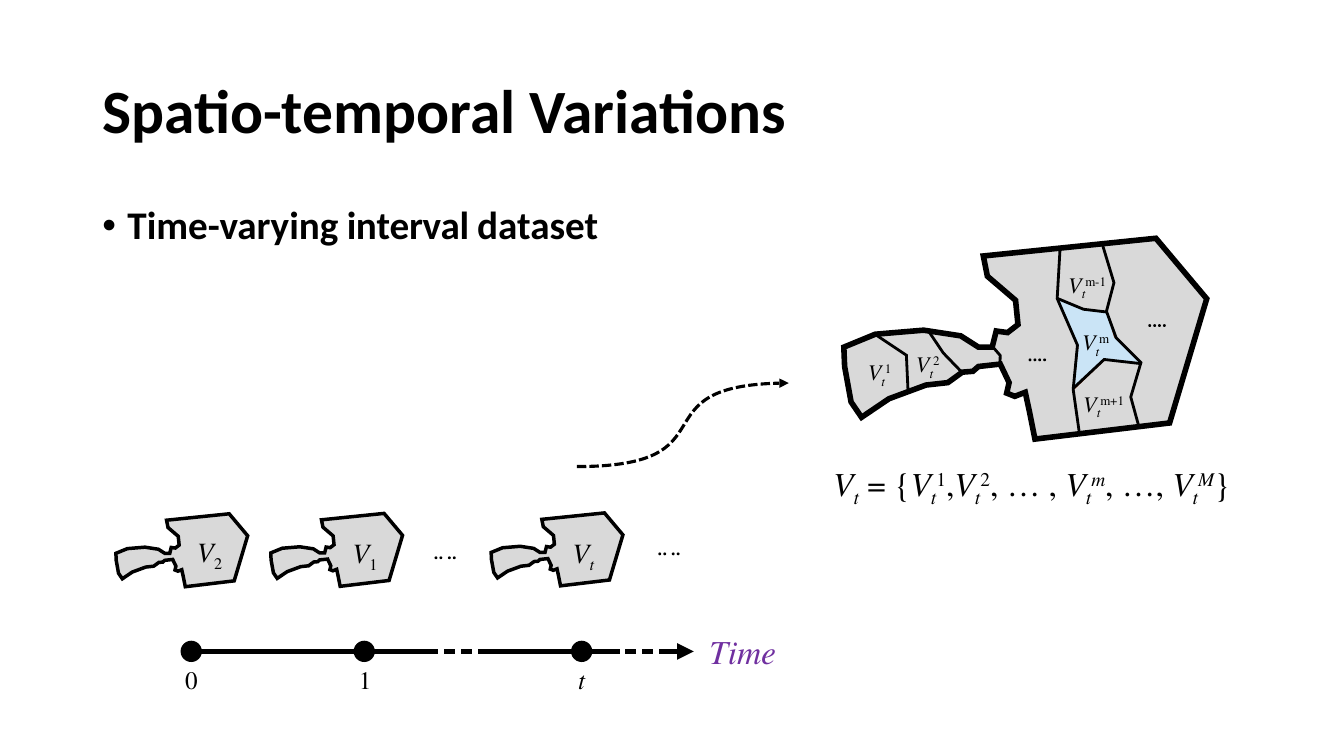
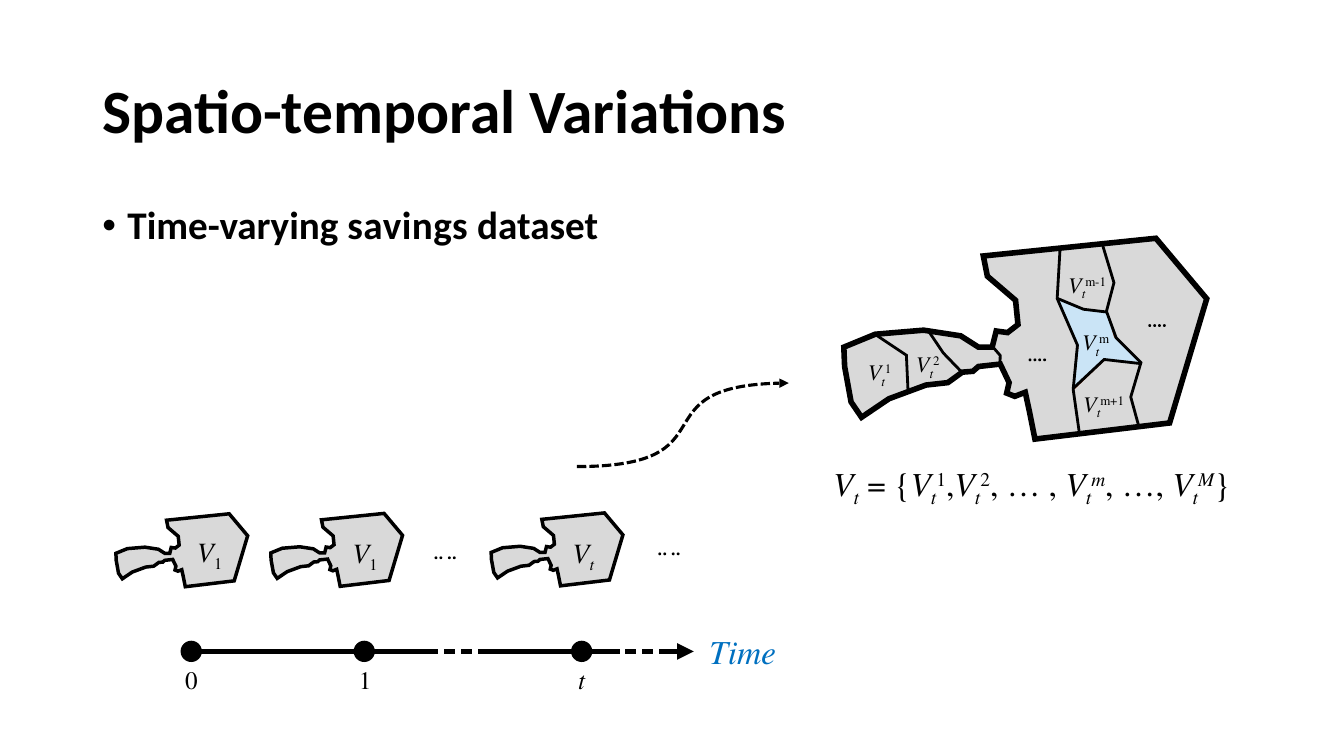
interval: interval -> savings
2 at (218, 564): 2 -> 1
Time colour: purple -> blue
